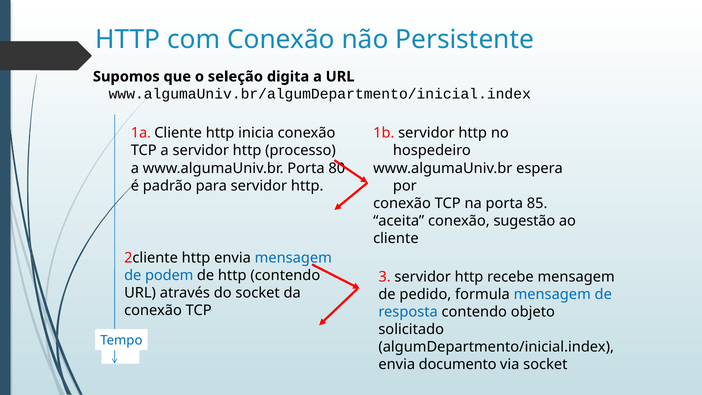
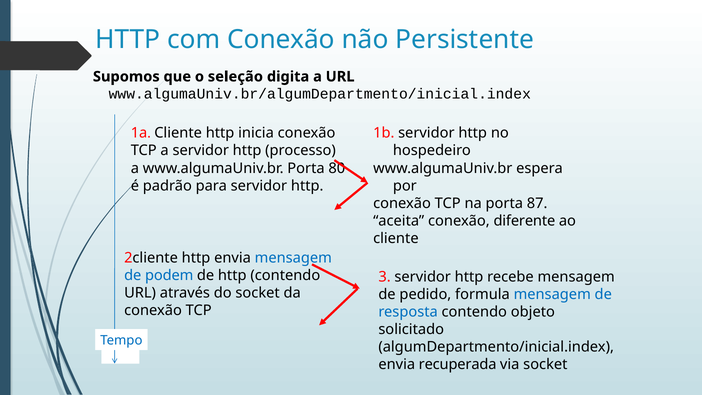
85: 85 -> 87
sugestão: sugestão -> diferente
documento: documento -> recuperada
